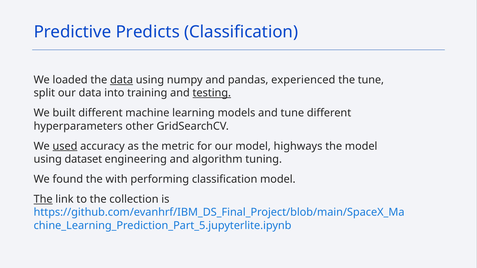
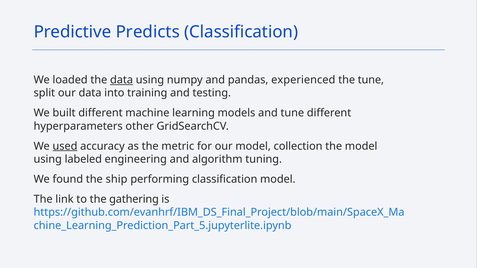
testing underline: present -> none
highways: highways -> collection
dataset: dataset -> labeled
with: with -> ship
The at (43, 199) underline: present -> none
collection: collection -> gathering
